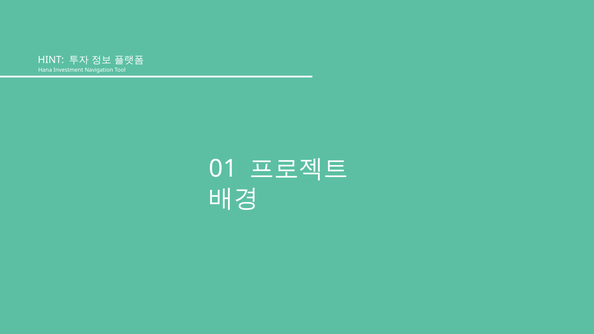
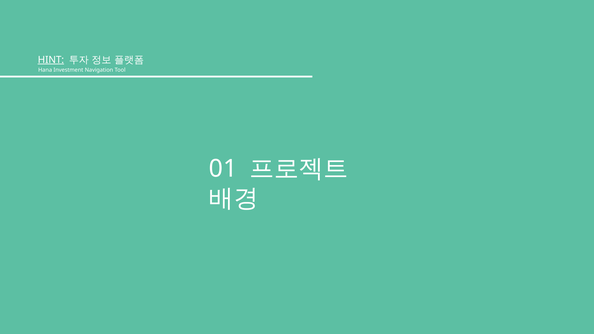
HINT underline: none -> present
